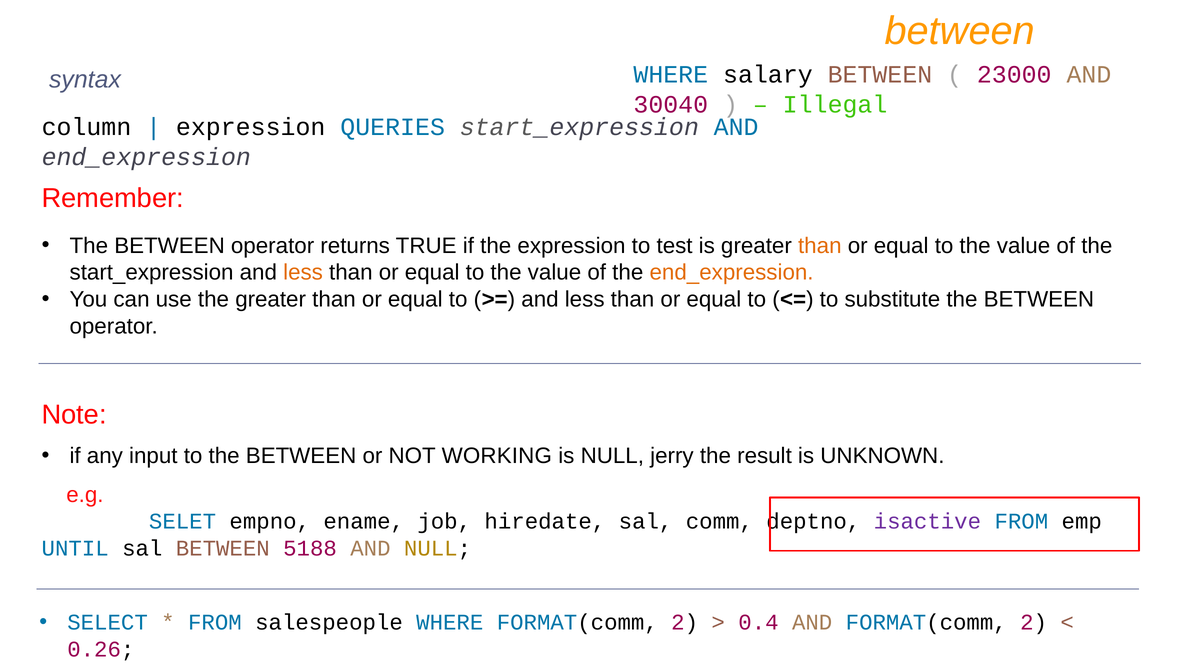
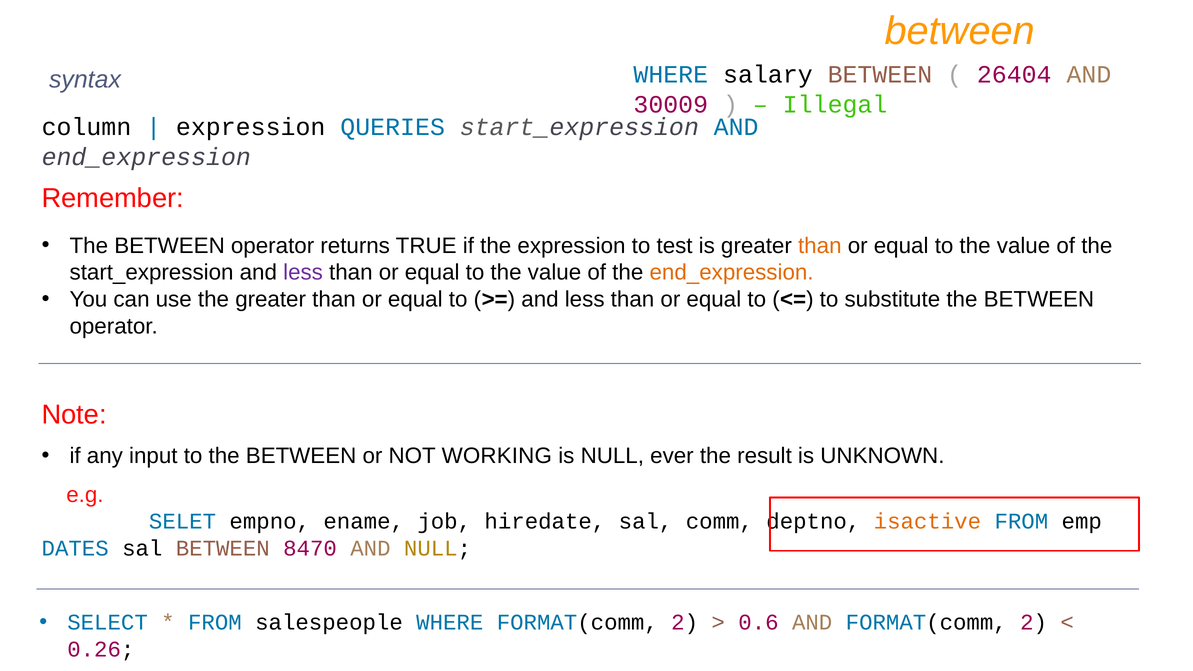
23000: 23000 -> 26404
30040: 30040 -> 30009
less at (303, 273) colour: orange -> purple
jerry: jerry -> ever
isactive colour: purple -> orange
UNTIL: UNTIL -> DATES
5188: 5188 -> 8470
0.4: 0.4 -> 0.6
